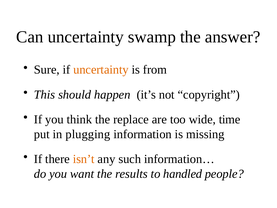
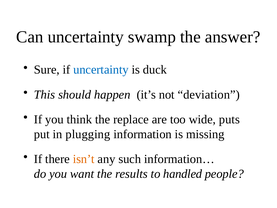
uncertainty at (101, 70) colour: orange -> blue
from: from -> duck
copyright: copyright -> deviation
time: time -> puts
